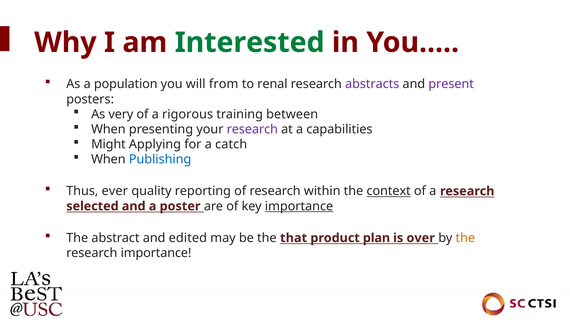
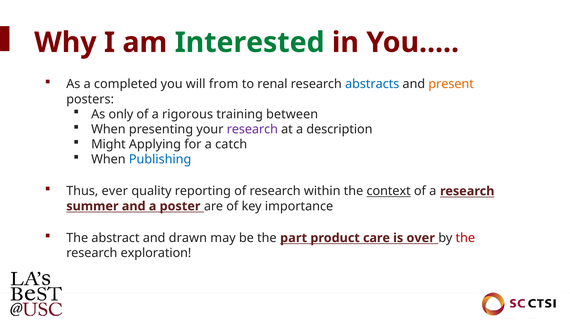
population: population -> completed
abstracts colour: purple -> blue
present colour: purple -> orange
very: very -> only
capabilities: capabilities -> description
selected: selected -> summer
importance at (299, 206) underline: present -> none
edited: edited -> drawn
that: that -> part
plan: plan -> care
the at (465, 238) colour: orange -> red
research importance: importance -> exploration
